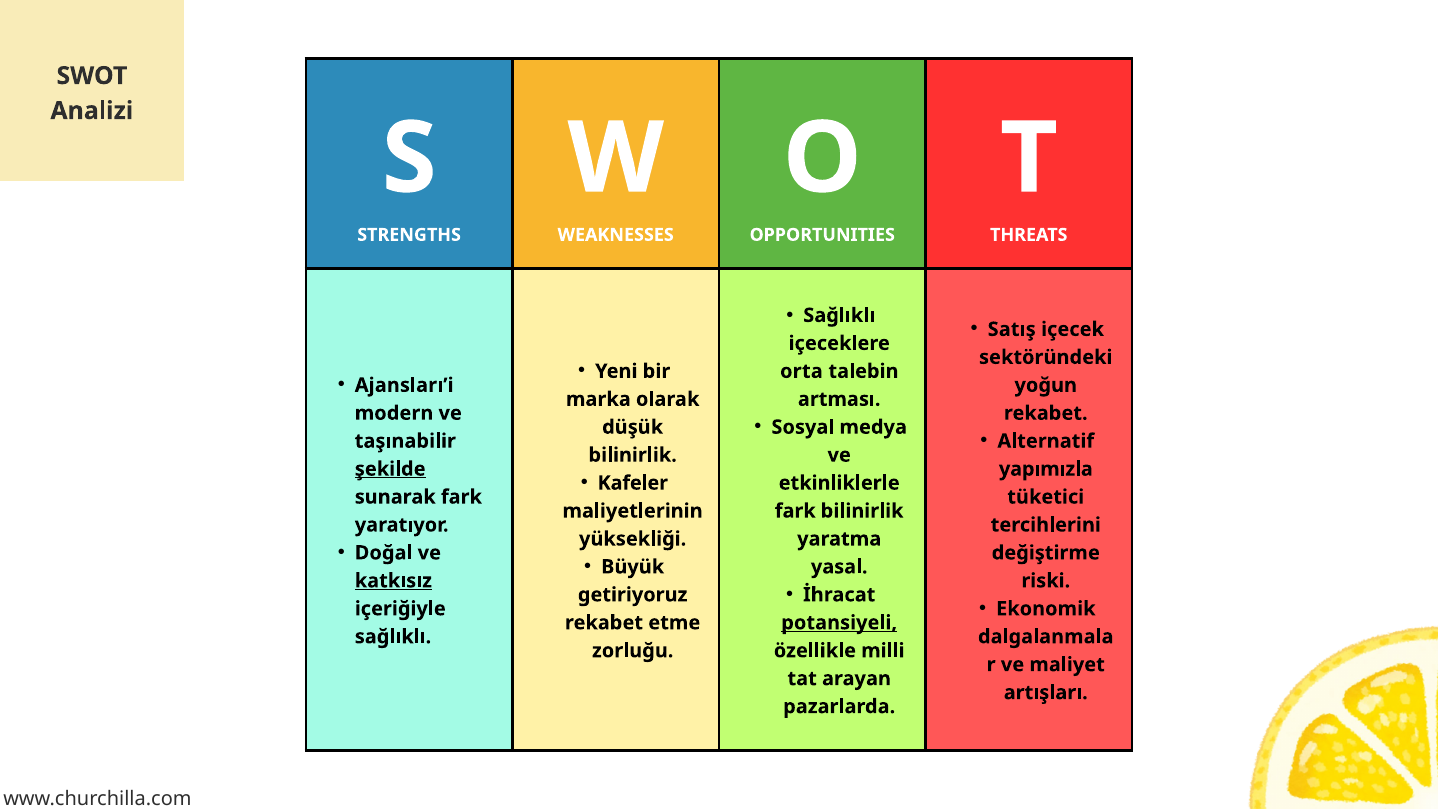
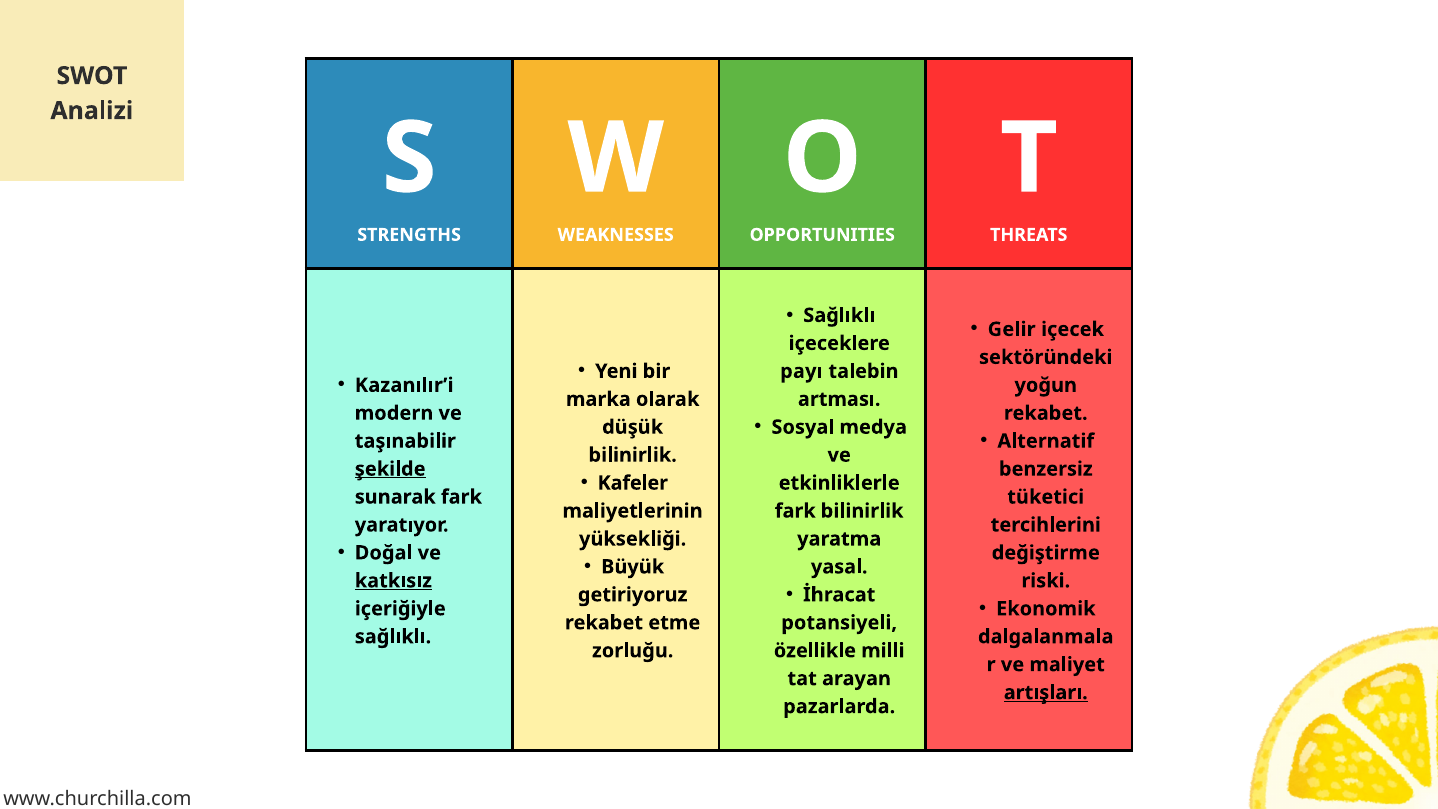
Satış: Satış -> Gelir
orta: orta -> payı
Ajansları’i: Ajansları’i -> Kazanılır’i
yapımızla: yapımızla -> benzersiz
potansiyeli underline: present -> none
artışları underline: none -> present
